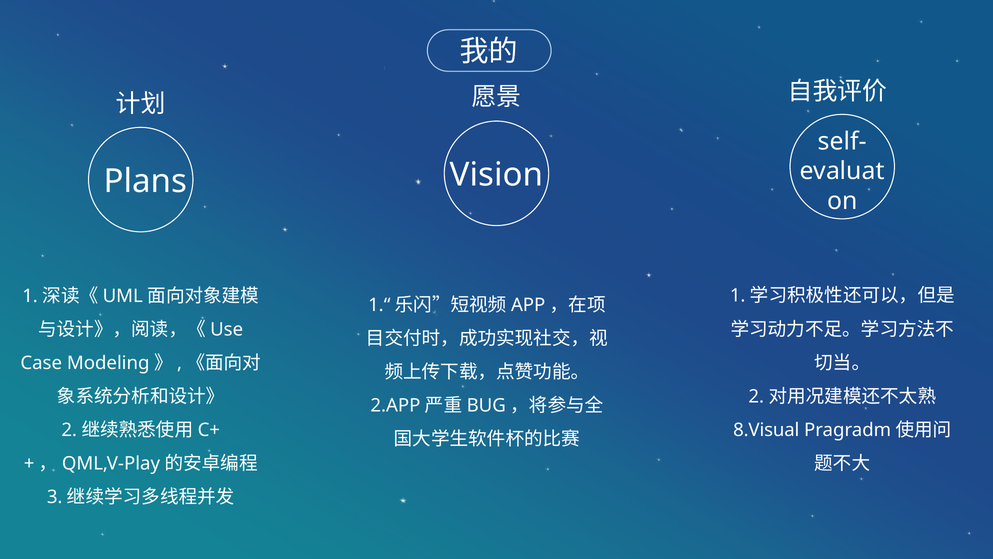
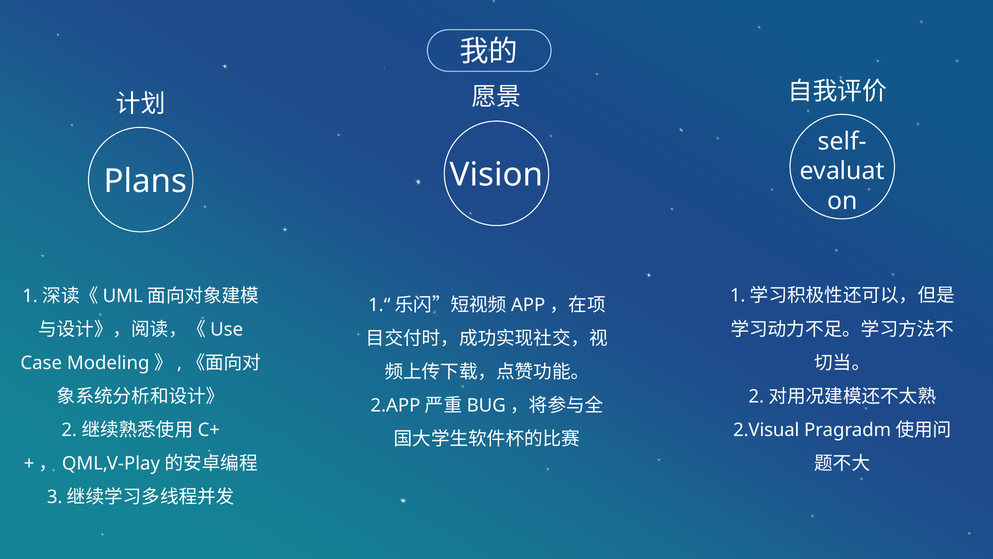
8.Visual: 8.Visual -> 2.Visual
